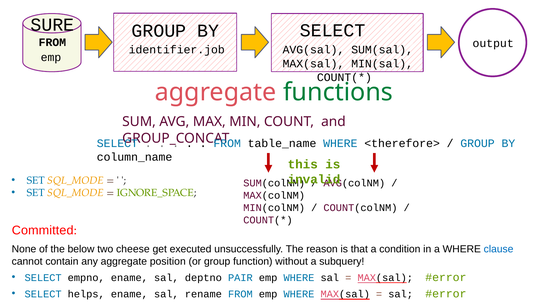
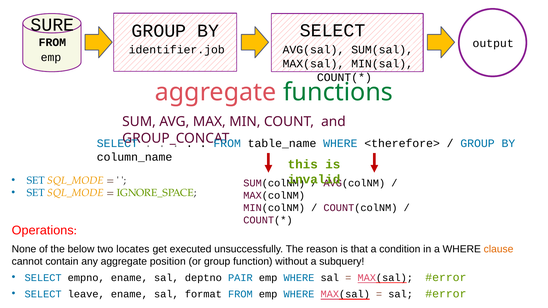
Committed: Committed -> Operations
cheese: cheese -> locates
clause colour: blue -> orange
helps: helps -> leave
rename: rename -> format
